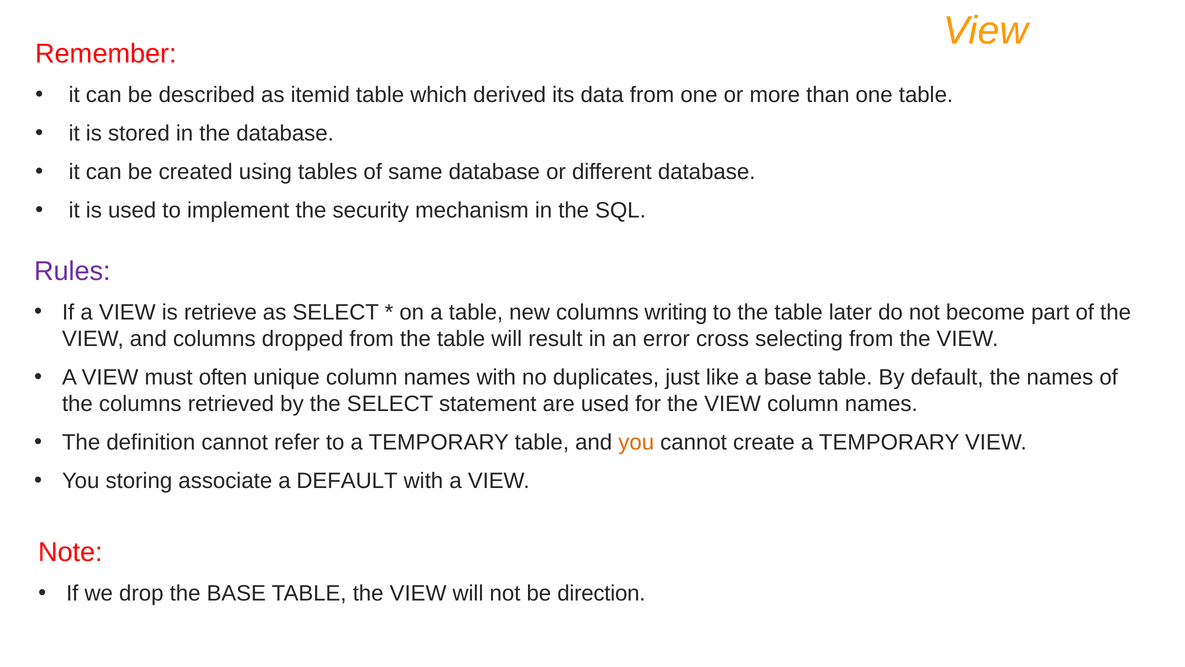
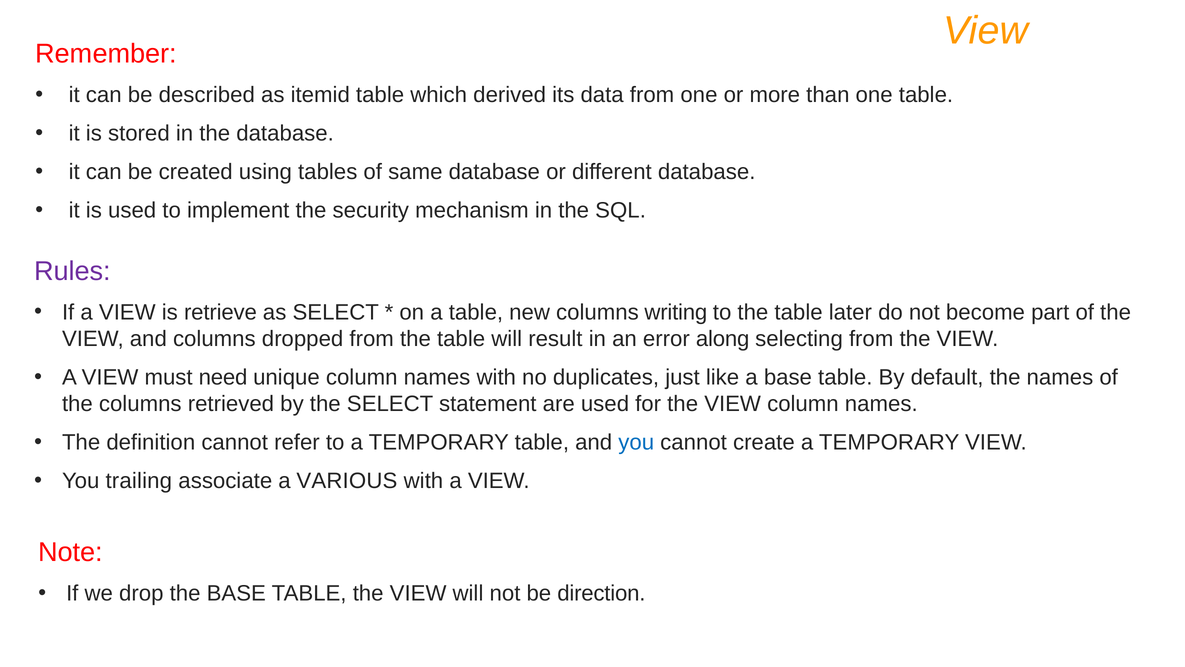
cross: cross -> along
often: often -> need
you at (636, 442) colour: orange -> blue
storing: storing -> trailing
a DEFAULT: DEFAULT -> VARIOUS
